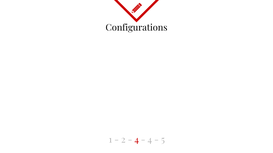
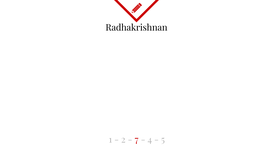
Configurations: Configurations -> Radhakrishnan
4 at (137, 140): 4 -> 7
